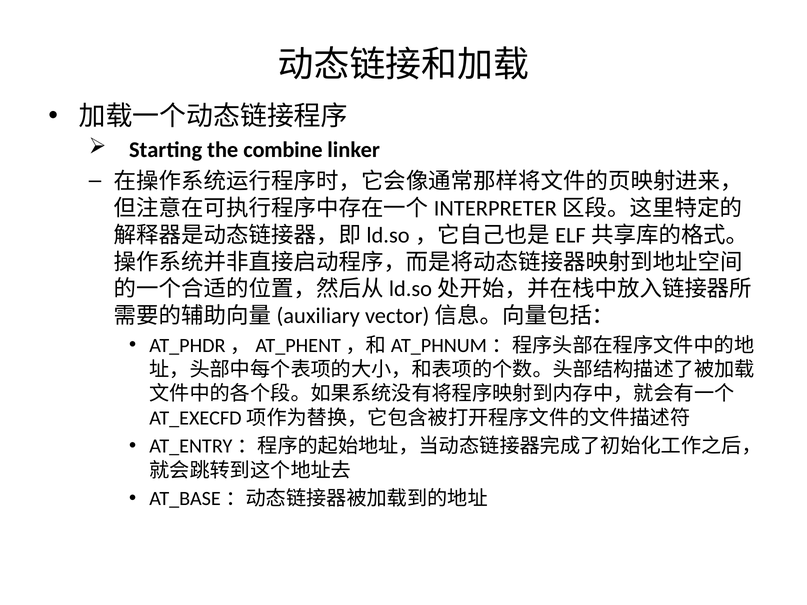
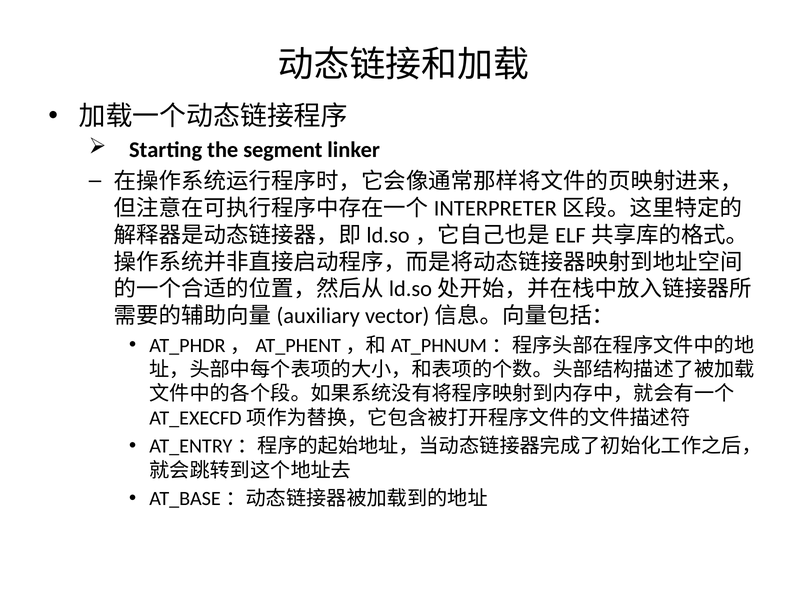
combine: combine -> segment
